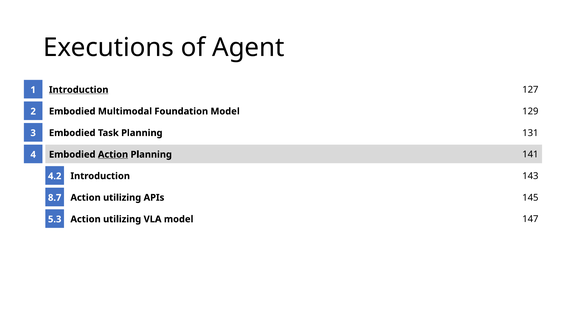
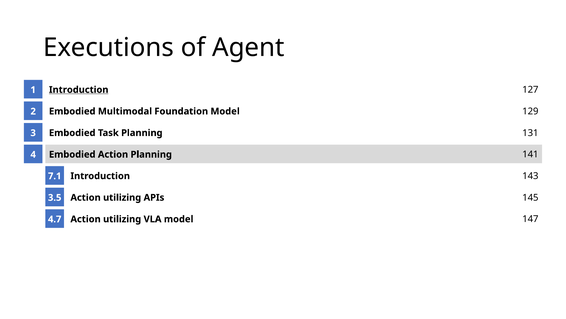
Action at (113, 154) underline: present -> none
4.2: 4.2 -> 7.1
8.7: 8.7 -> 3.5
5.3: 5.3 -> 4.7
